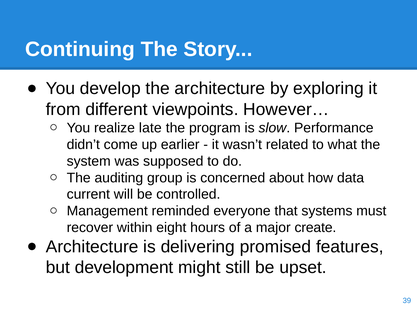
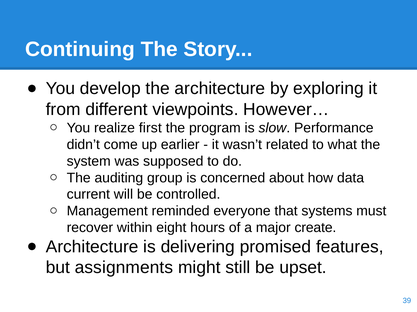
late: late -> first
development: development -> assignments
